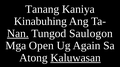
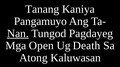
Kinabuhing: Kinabuhing -> Pangamuyo
Saulogon: Saulogon -> Pagdayeg
Again: Again -> Death
Kaluwasan underline: present -> none
